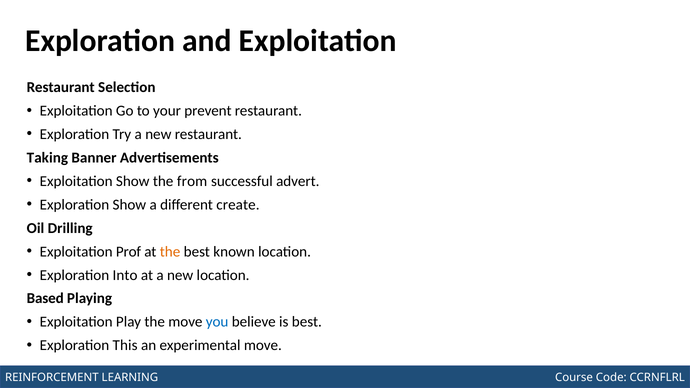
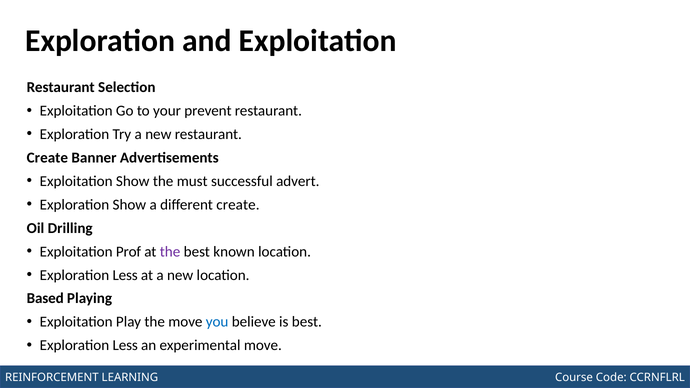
Taking at (47, 158): Taking -> Create
from: from -> must
the at (170, 252) colour: orange -> purple
Into at (125, 275): Into -> Less
This at (125, 346): This -> Less
